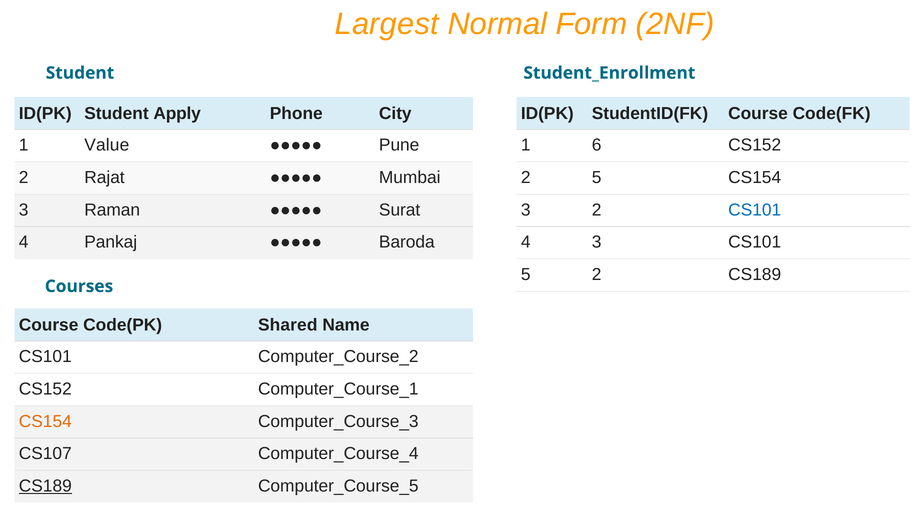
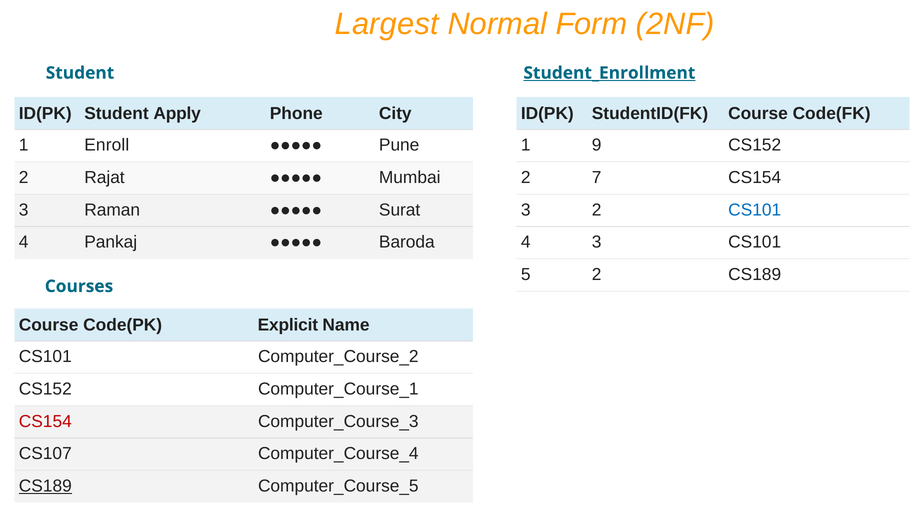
Student_Enrollment underline: none -> present
Value: Value -> Enroll
6: 6 -> 9
2 5: 5 -> 7
Shared: Shared -> Explicit
CS154 at (45, 421) colour: orange -> red
